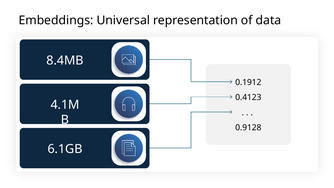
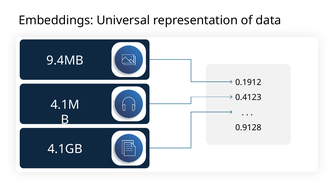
8.4MB: 8.4MB -> 9.4MB
6.1GB: 6.1GB -> 4.1GB
